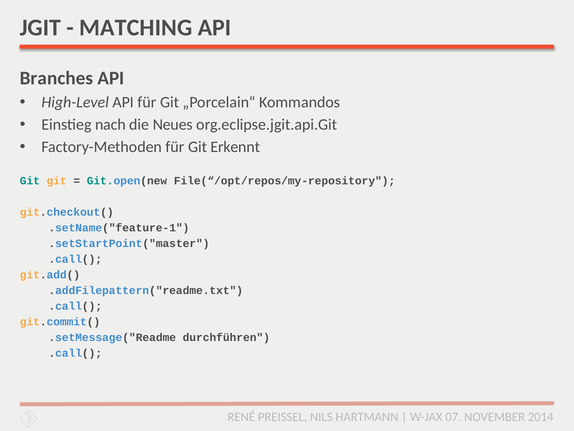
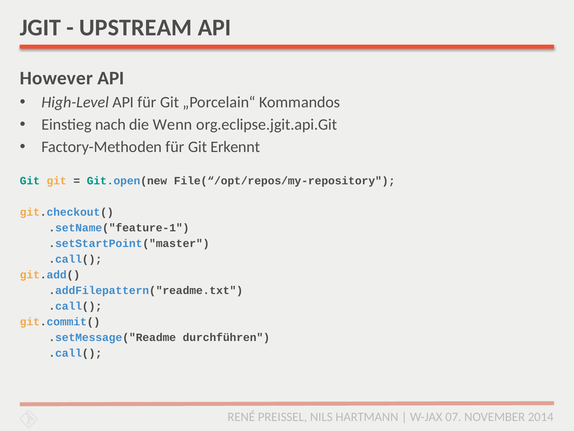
MATCHING: MATCHING -> UPSTREAM
Branches: Branches -> However
Neues: Neues -> Wenn
